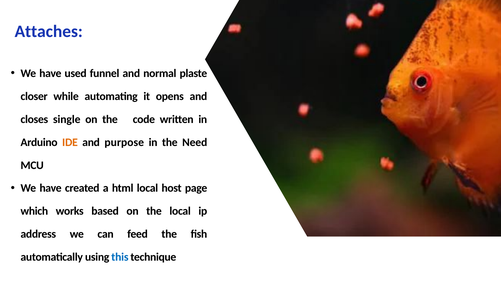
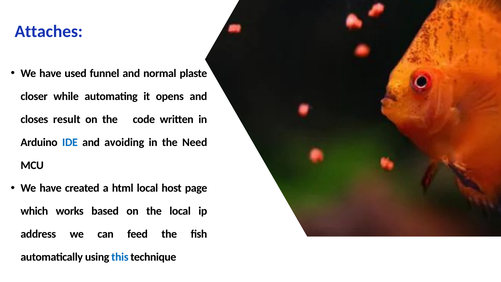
single: single -> result
IDE colour: orange -> blue
purpose: purpose -> avoiding
